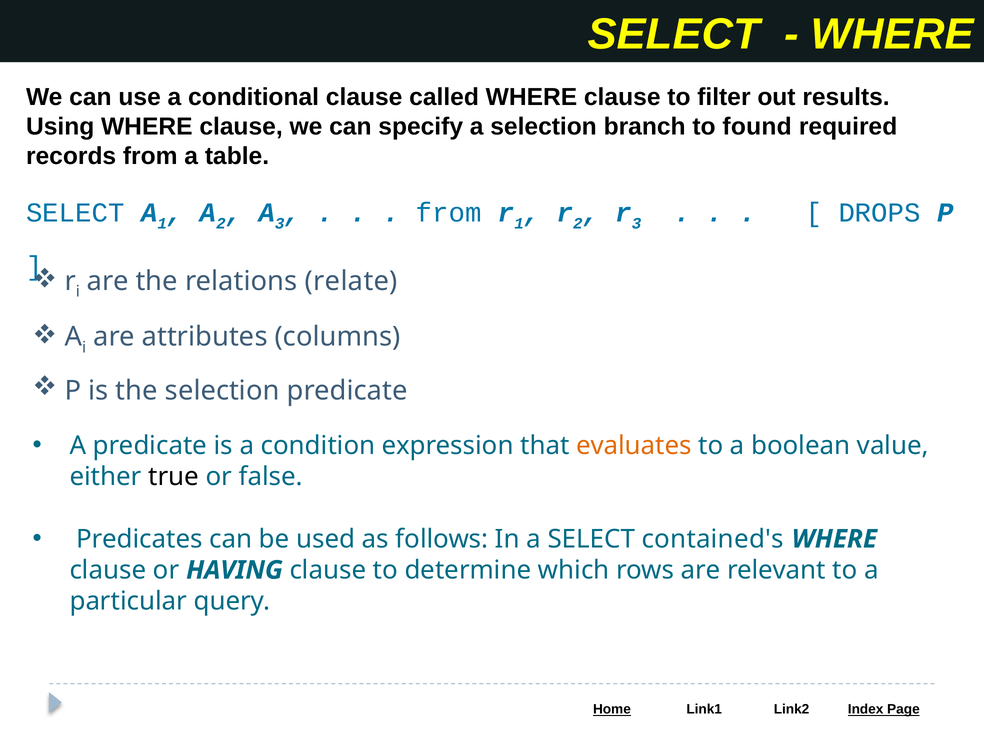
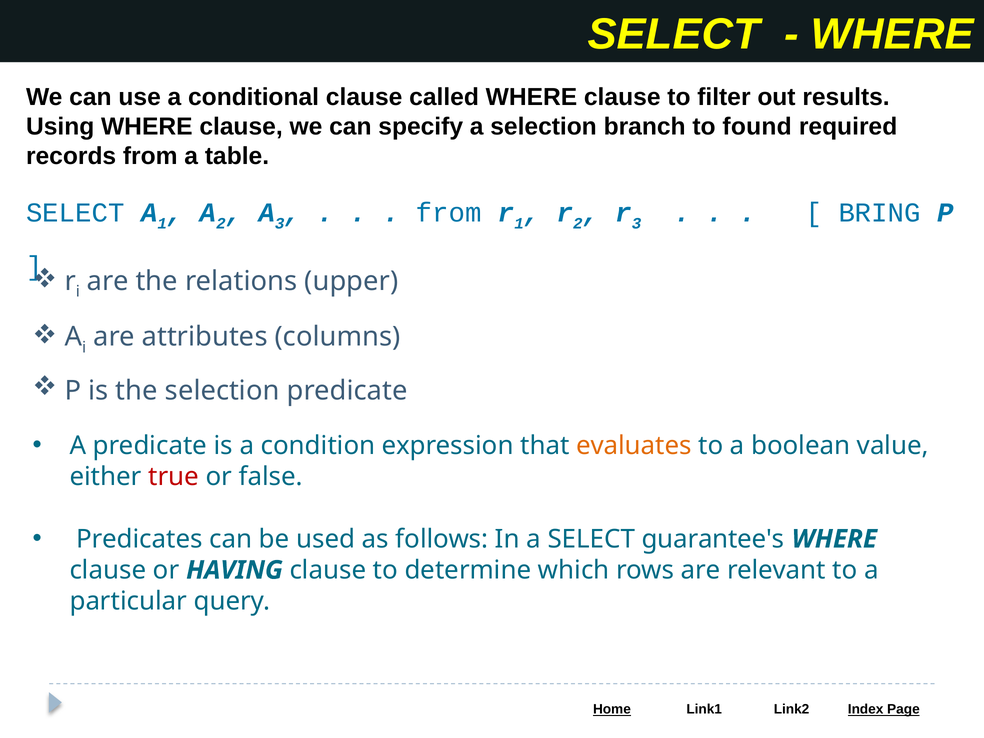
DROPS: DROPS -> BRING
relate: relate -> upper
true colour: black -> red
contained's: contained's -> guarantee's
